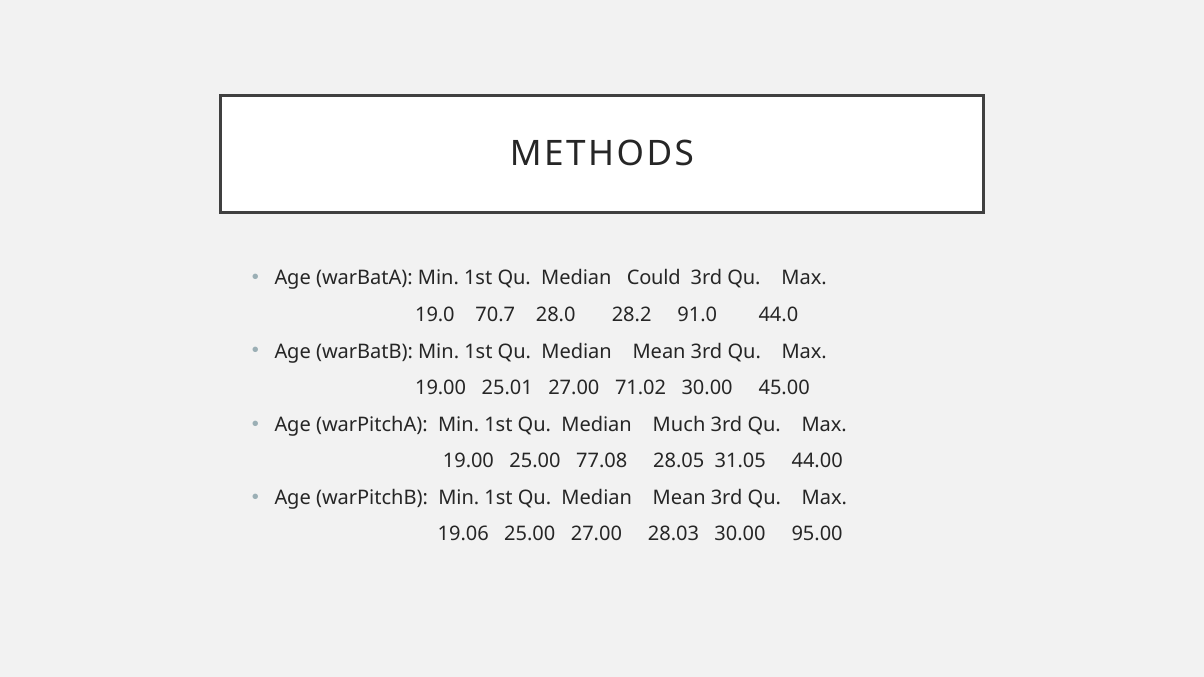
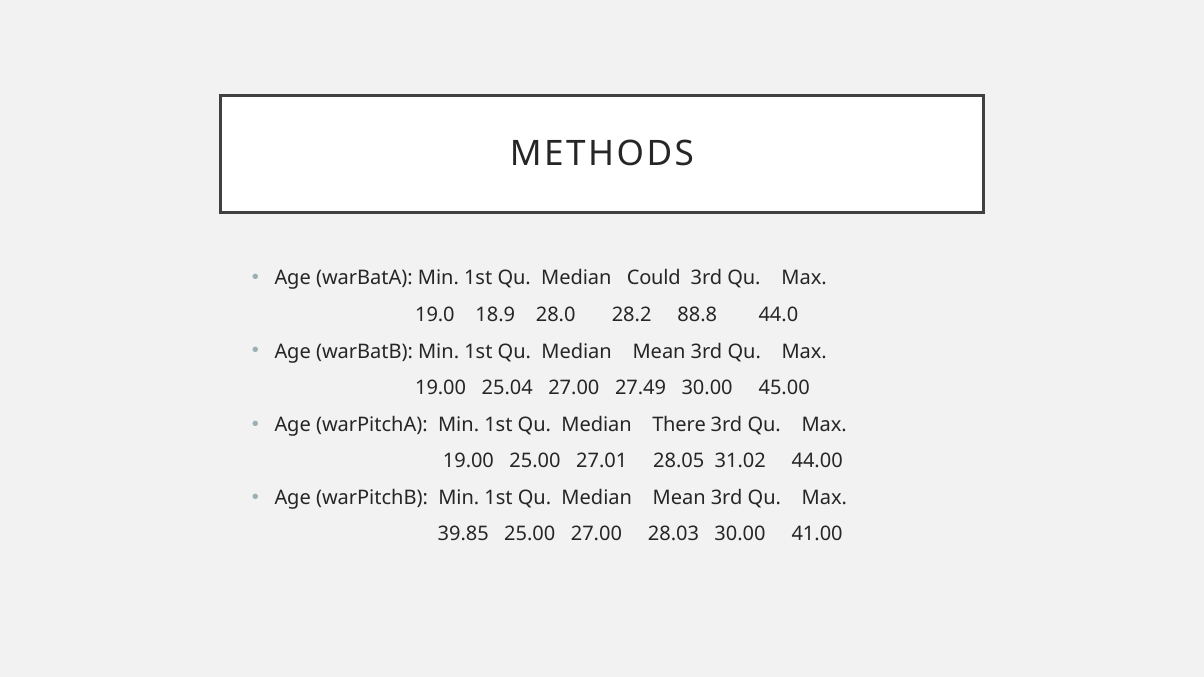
70.7: 70.7 -> 18.9
91.0: 91.0 -> 88.8
25.01: 25.01 -> 25.04
71.02: 71.02 -> 27.49
Much: Much -> There
77.08: 77.08 -> 27.01
31.05: 31.05 -> 31.02
19.06: 19.06 -> 39.85
95.00: 95.00 -> 41.00
